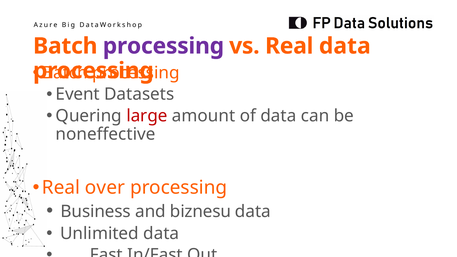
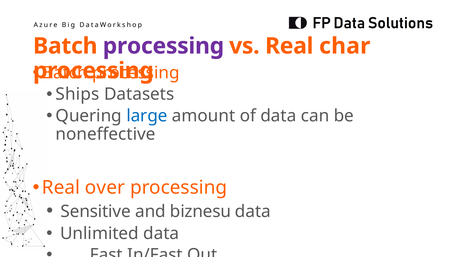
Real data: data -> char
Event: Event -> Ships
large colour: red -> blue
Business: Business -> Sensitive
